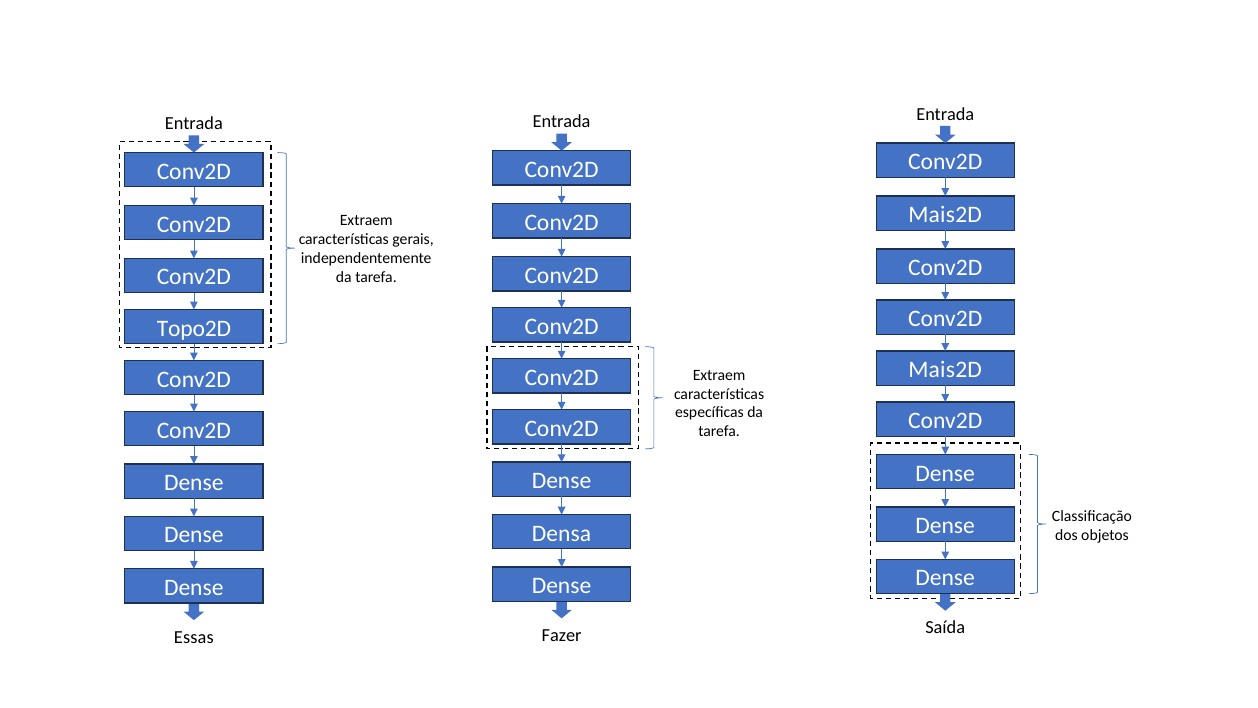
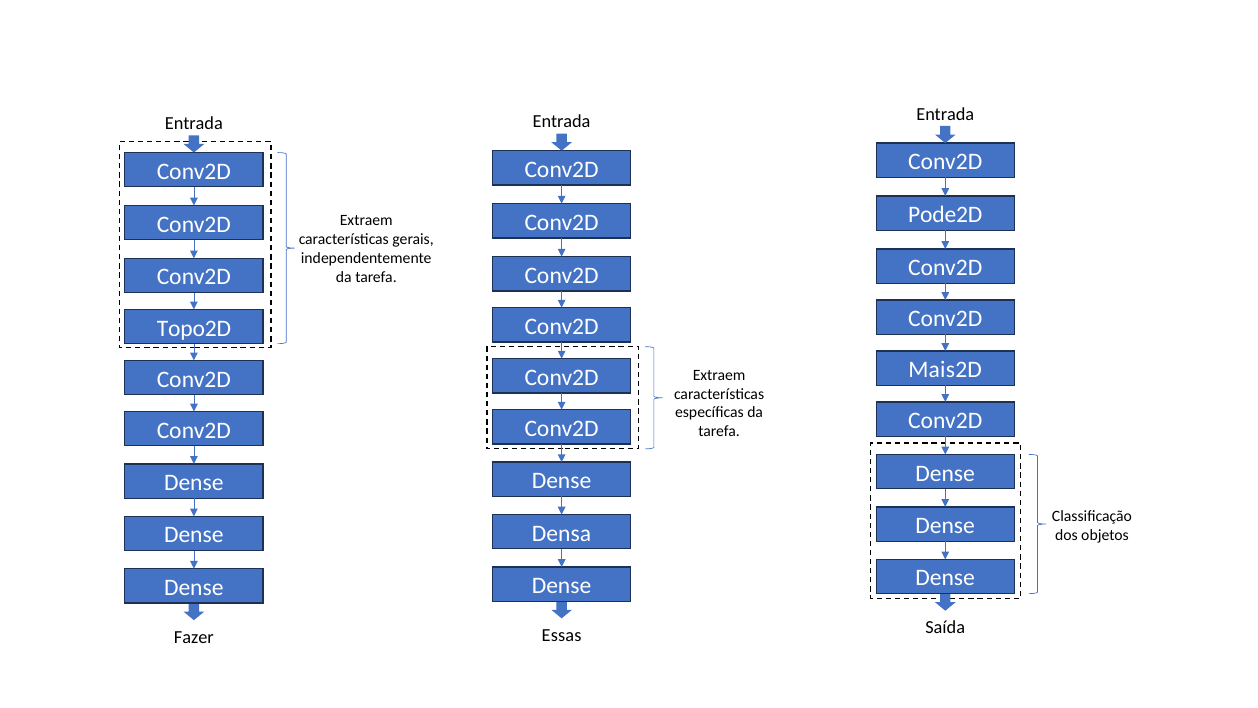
Mais2D at (945, 215): Mais2D -> Pode2D
Fazer: Fazer -> Essas
Essas: Essas -> Fazer
